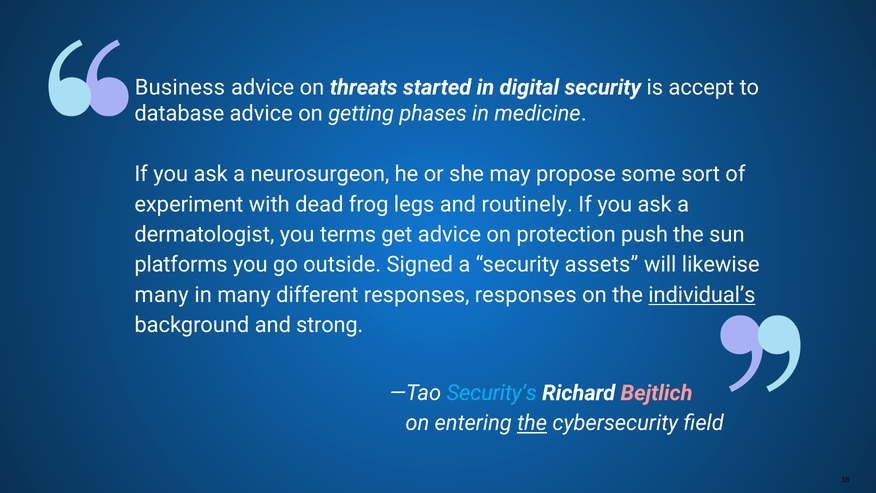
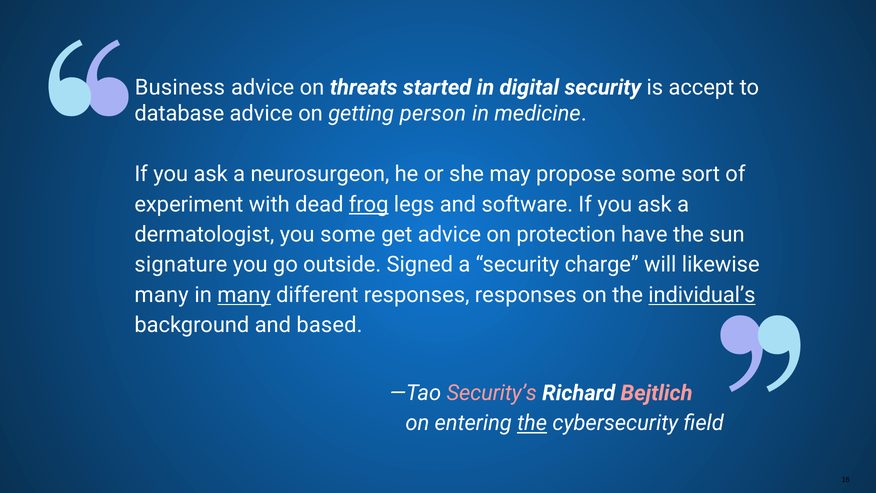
phases: phases -> person
frog underline: none -> present
routinely: routinely -> software
you terms: terms -> some
push: push -> have
platforms: platforms -> signature
assets: assets -> charge
many at (244, 295) underline: none -> present
strong: strong -> based
Security’s colour: light blue -> pink
